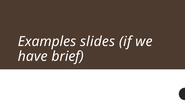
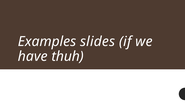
brief: brief -> thuh
